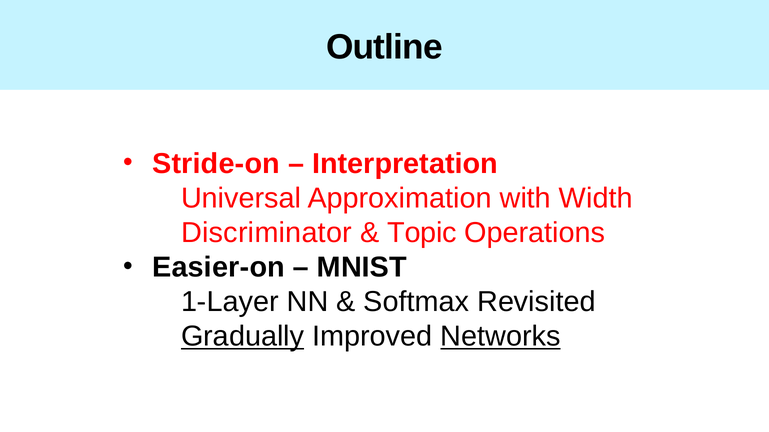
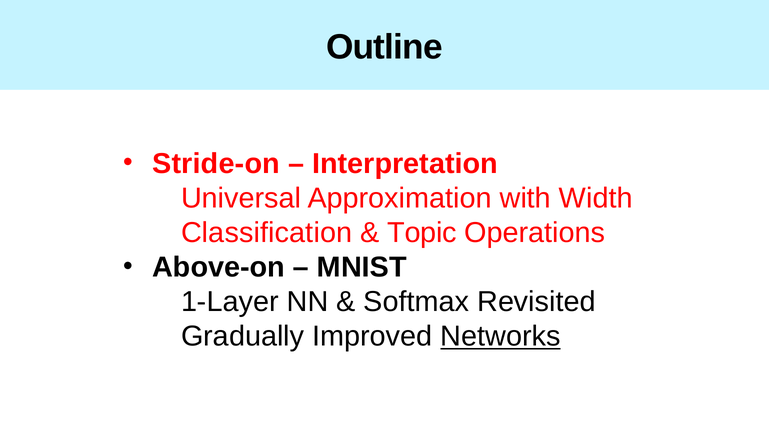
Discriminator: Discriminator -> Classification
Easier-on: Easier-on -> Above-on
Gradually underline: present -> none
